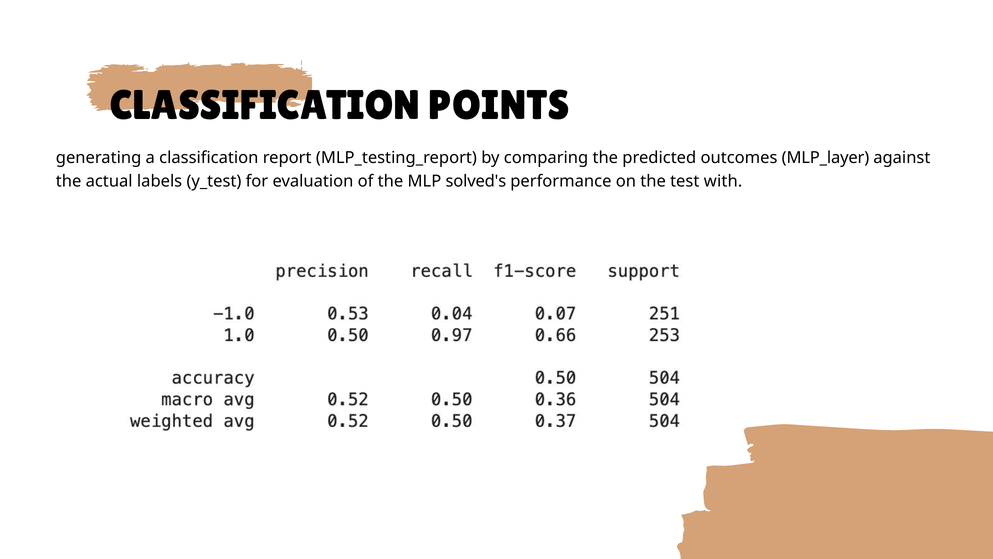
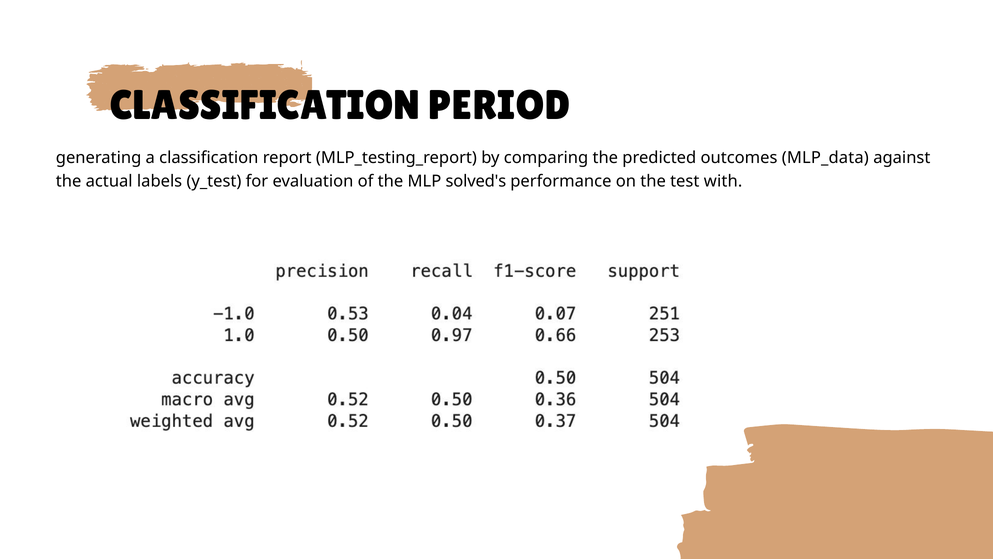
POINTS: POINTS -> PERIOD
MLP_layer: MLP_layer -> MLP_data
